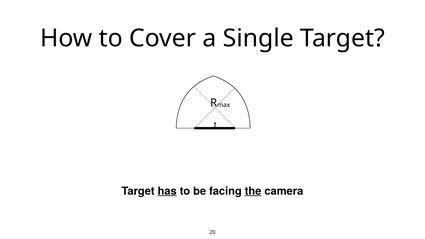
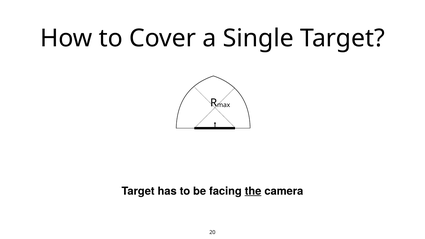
has underline: present -> none
